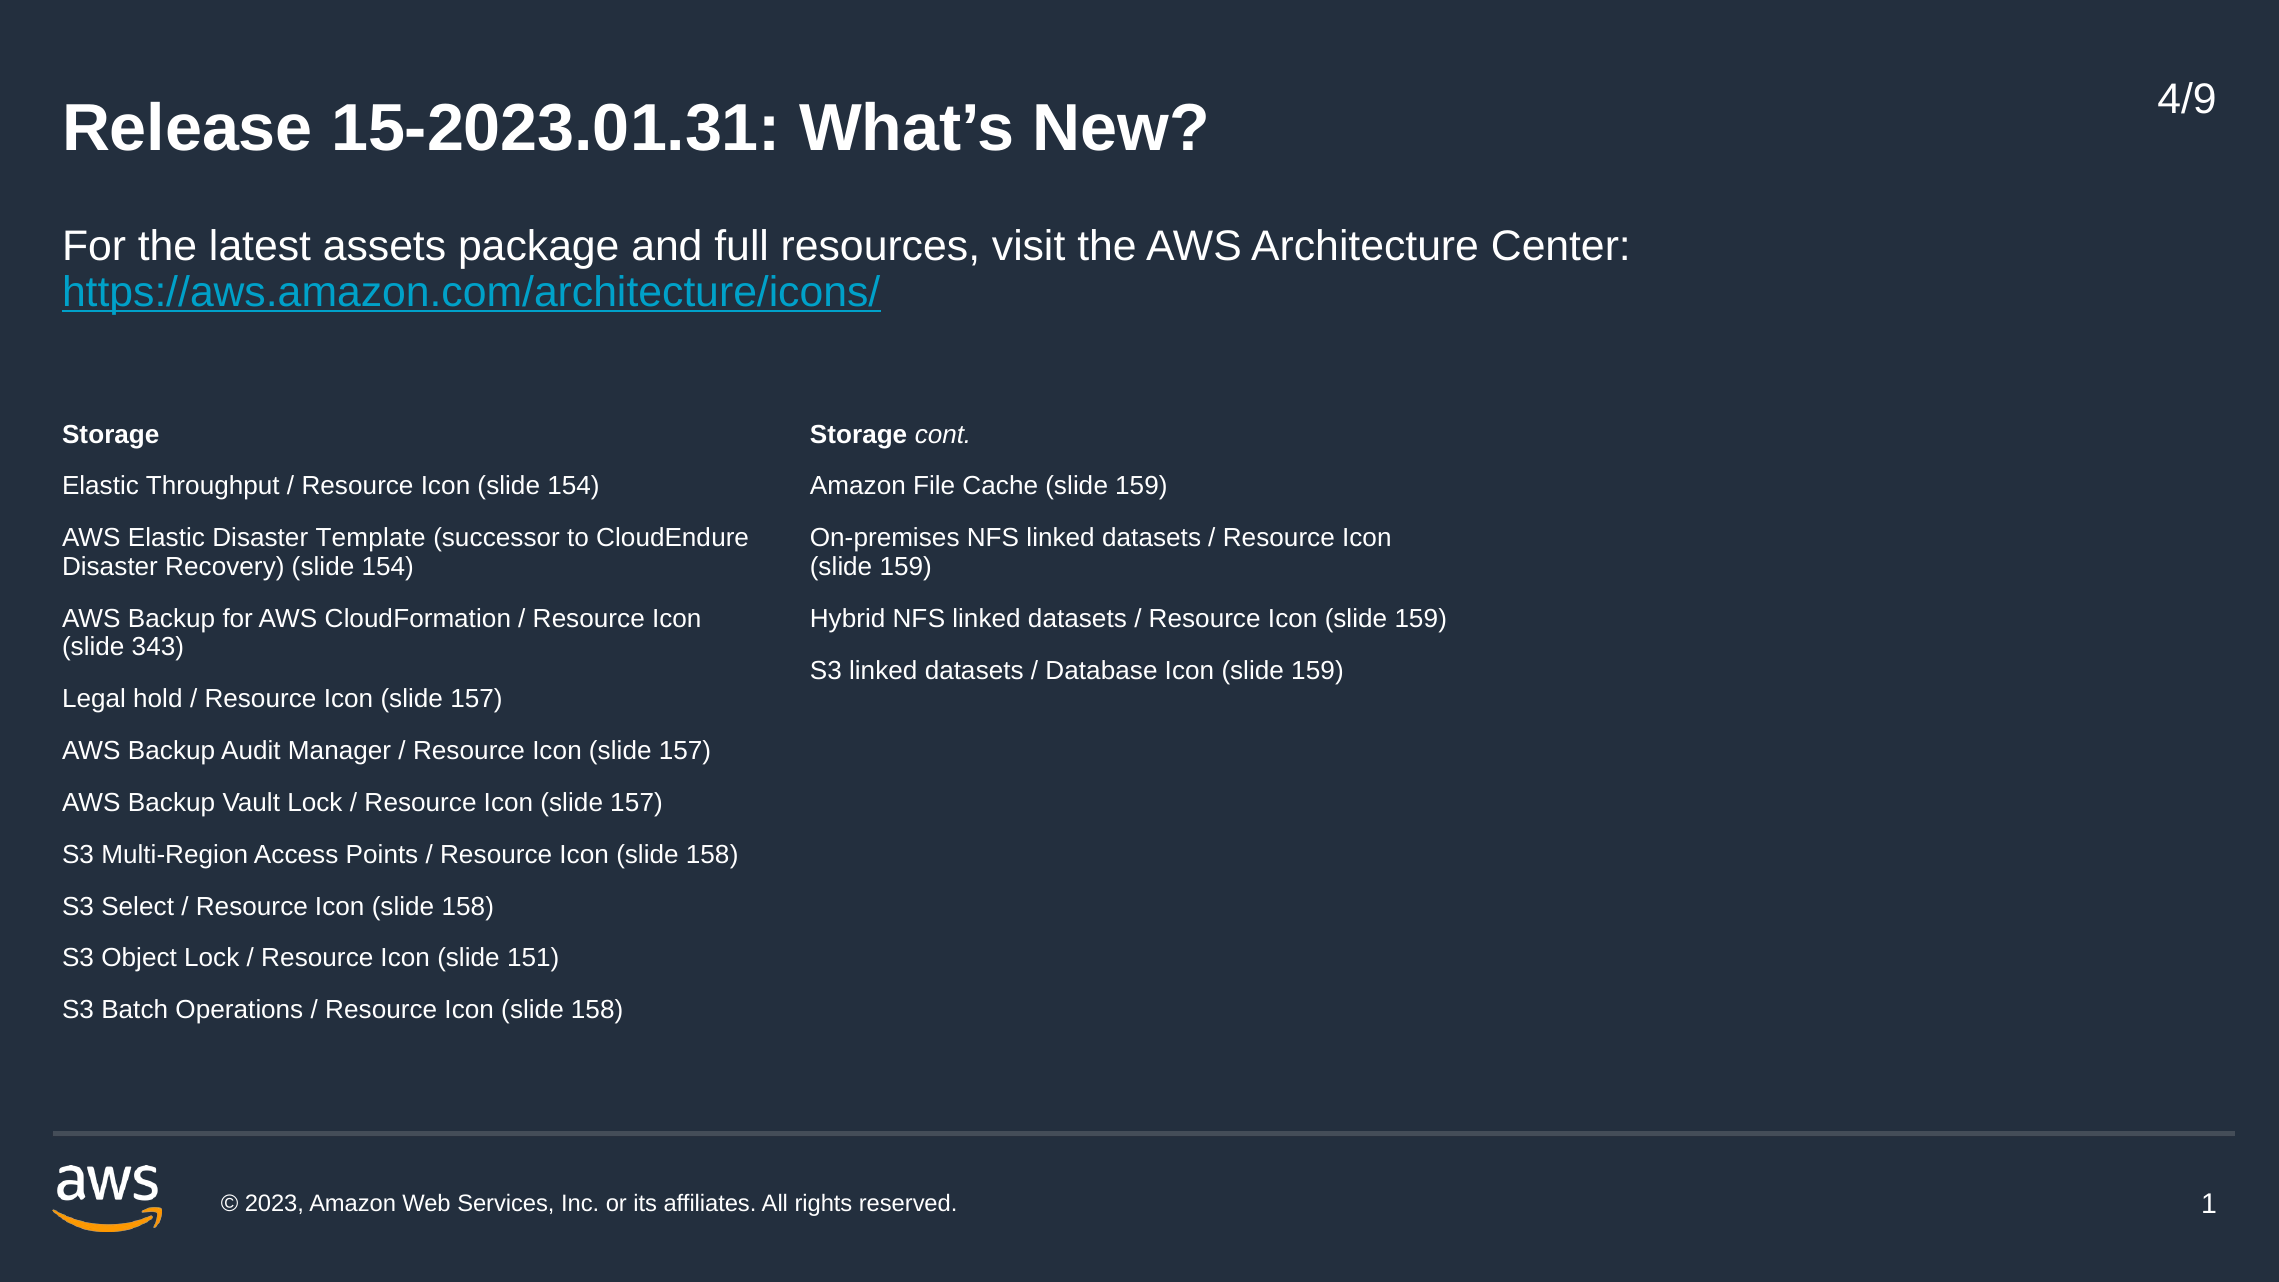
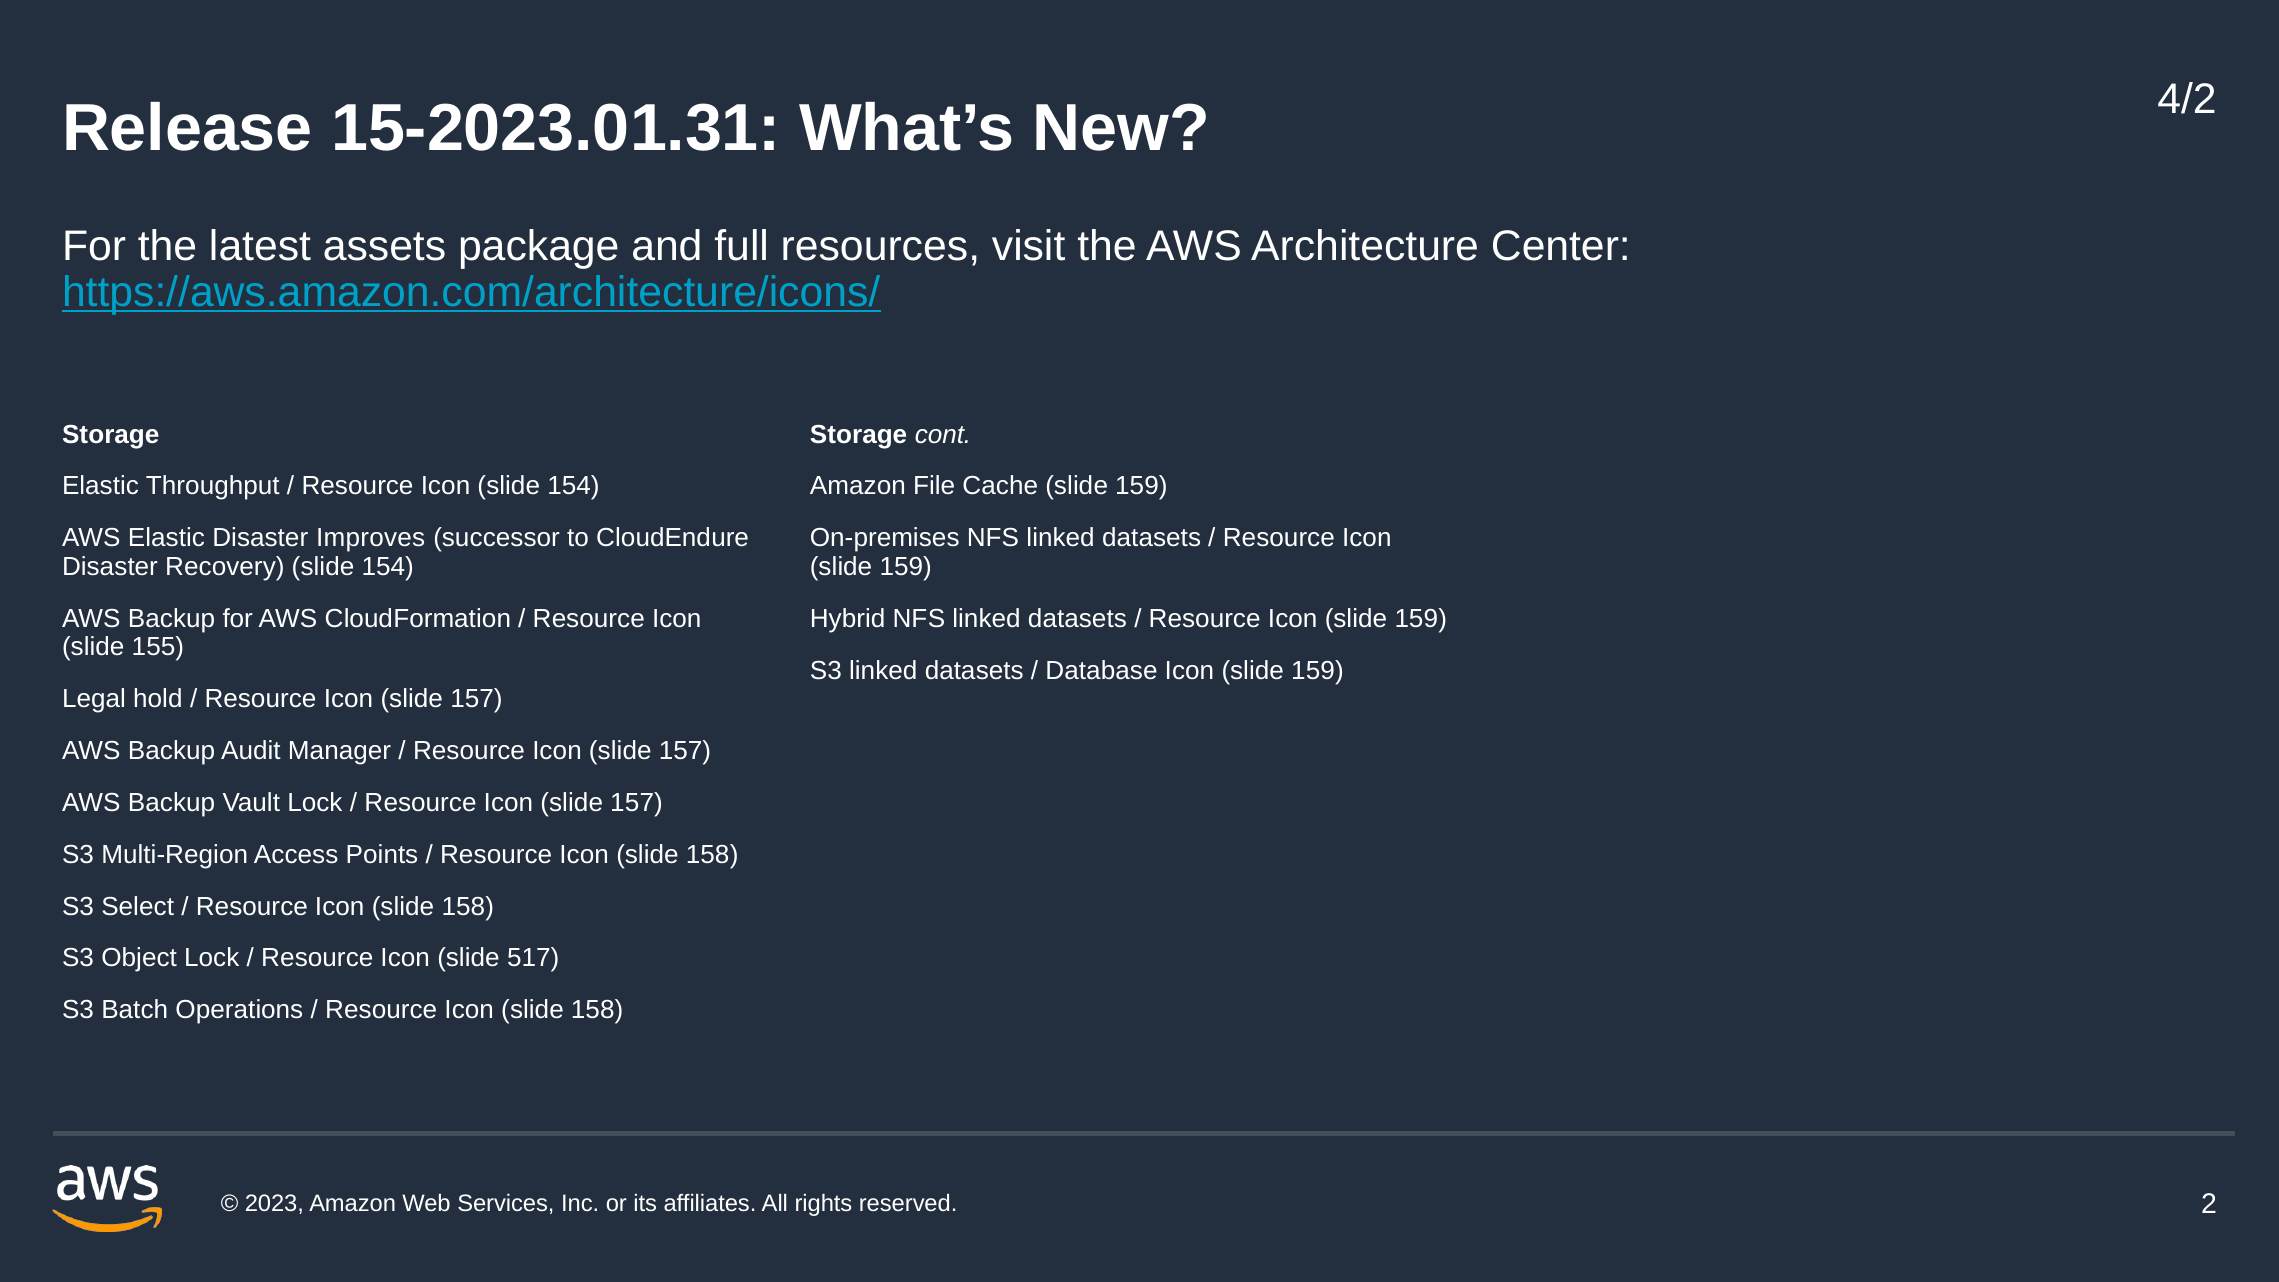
4/9: 4/9 -> 4/2
Template: Template -> Improves
343: 343 -> 155
151: 151 -> 517
1: 1 -> 2
